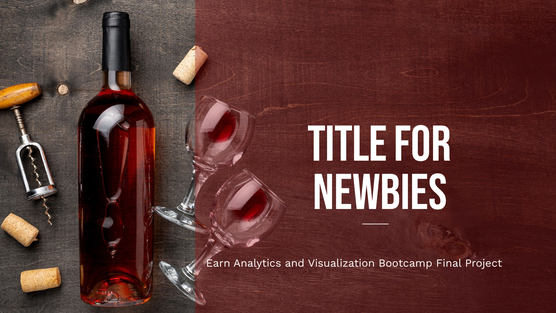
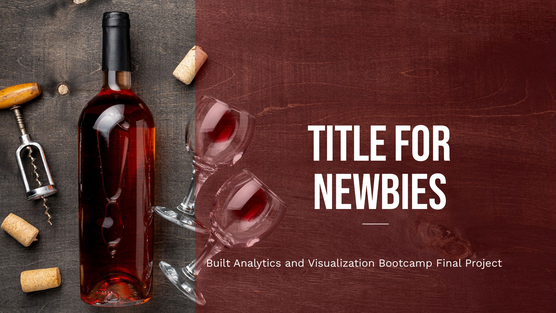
Earn: Earn -> Built
